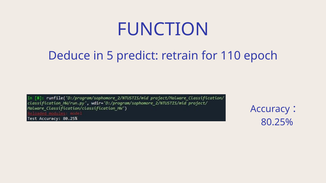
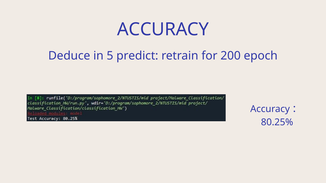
FUNCTION at (163, 30): FUNCTION -> ACCURACY
110: 110 -> 200
